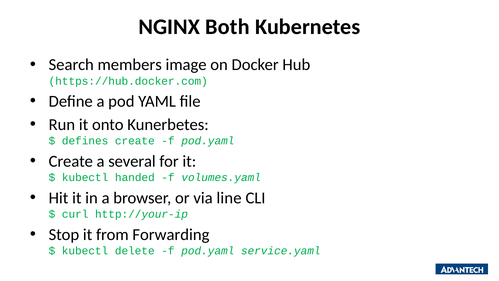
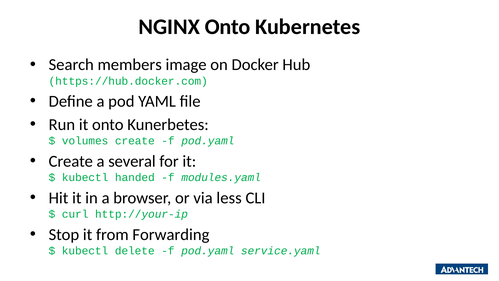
NGINX Both: Both -> Onto
defines: defines -> volumes
volumes.yaml: volumes.yaml -> modules.yaml
line: line -> less
